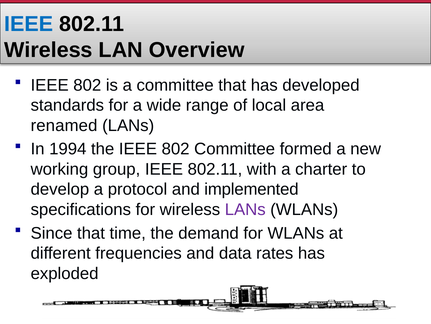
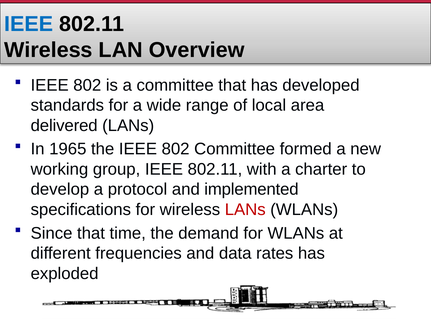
renamed: renamed -> delivered
1994: 1994 -> 1965
LANs at (245, 209) colour: purple -> red
